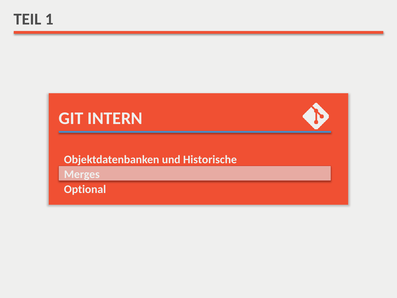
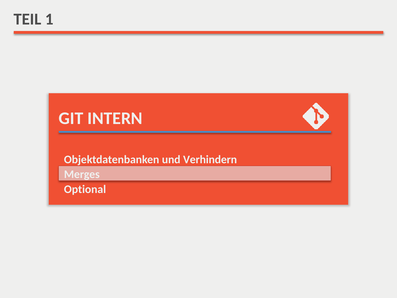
Historische: Historische -> Verhindern
